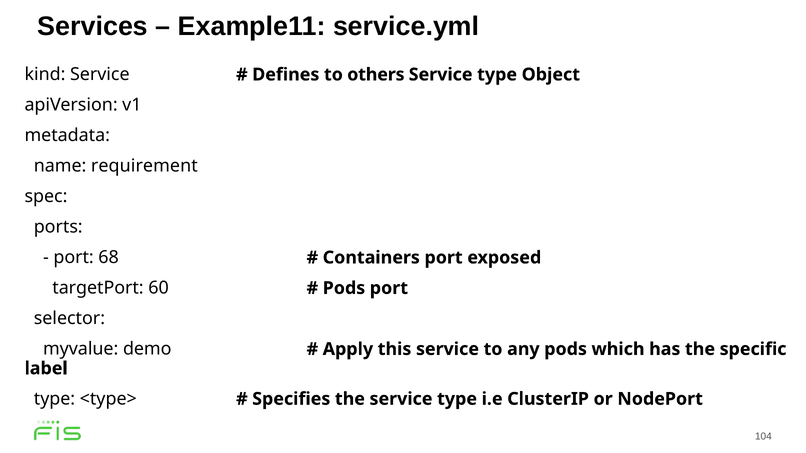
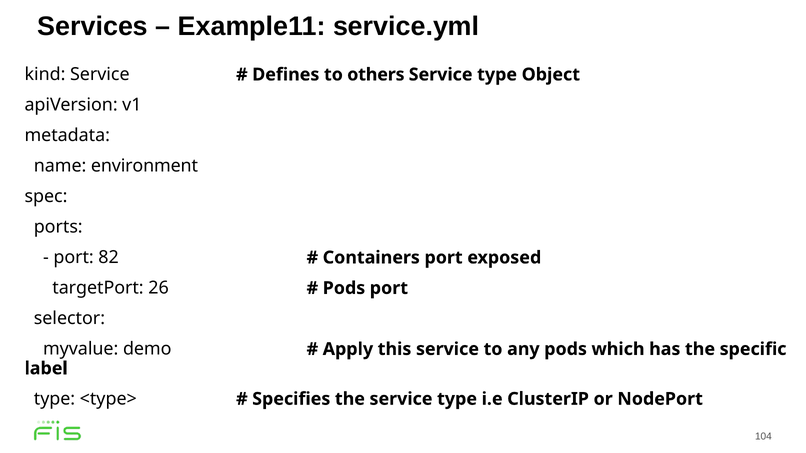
requirement: requirement -> environment
68: 68 -> 82
60: 60 -> 26
